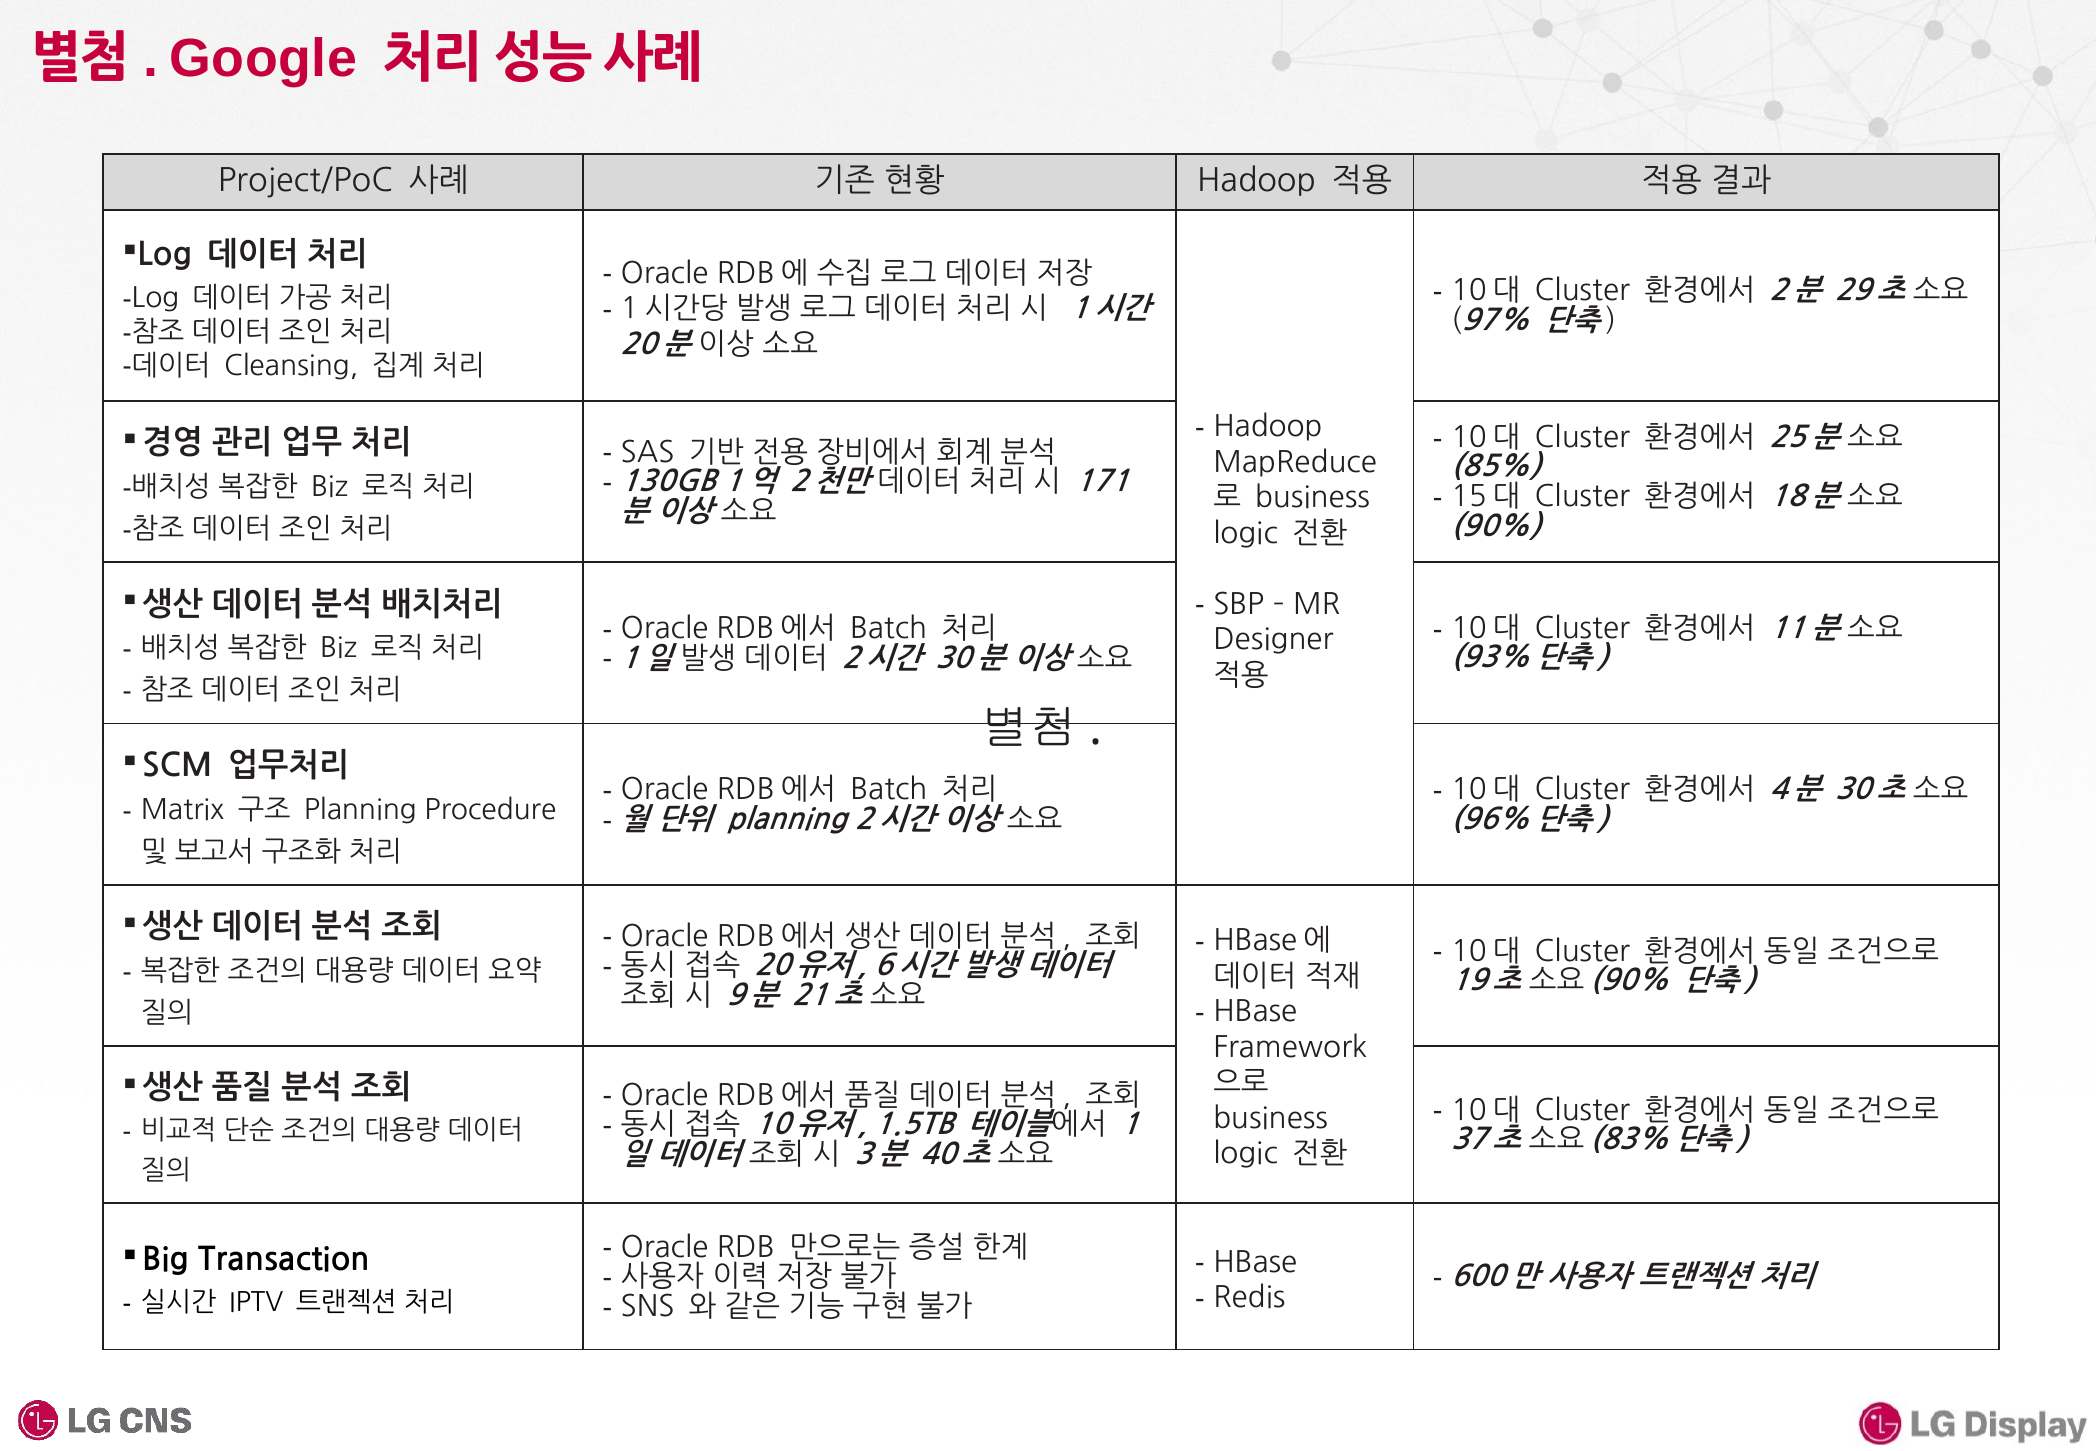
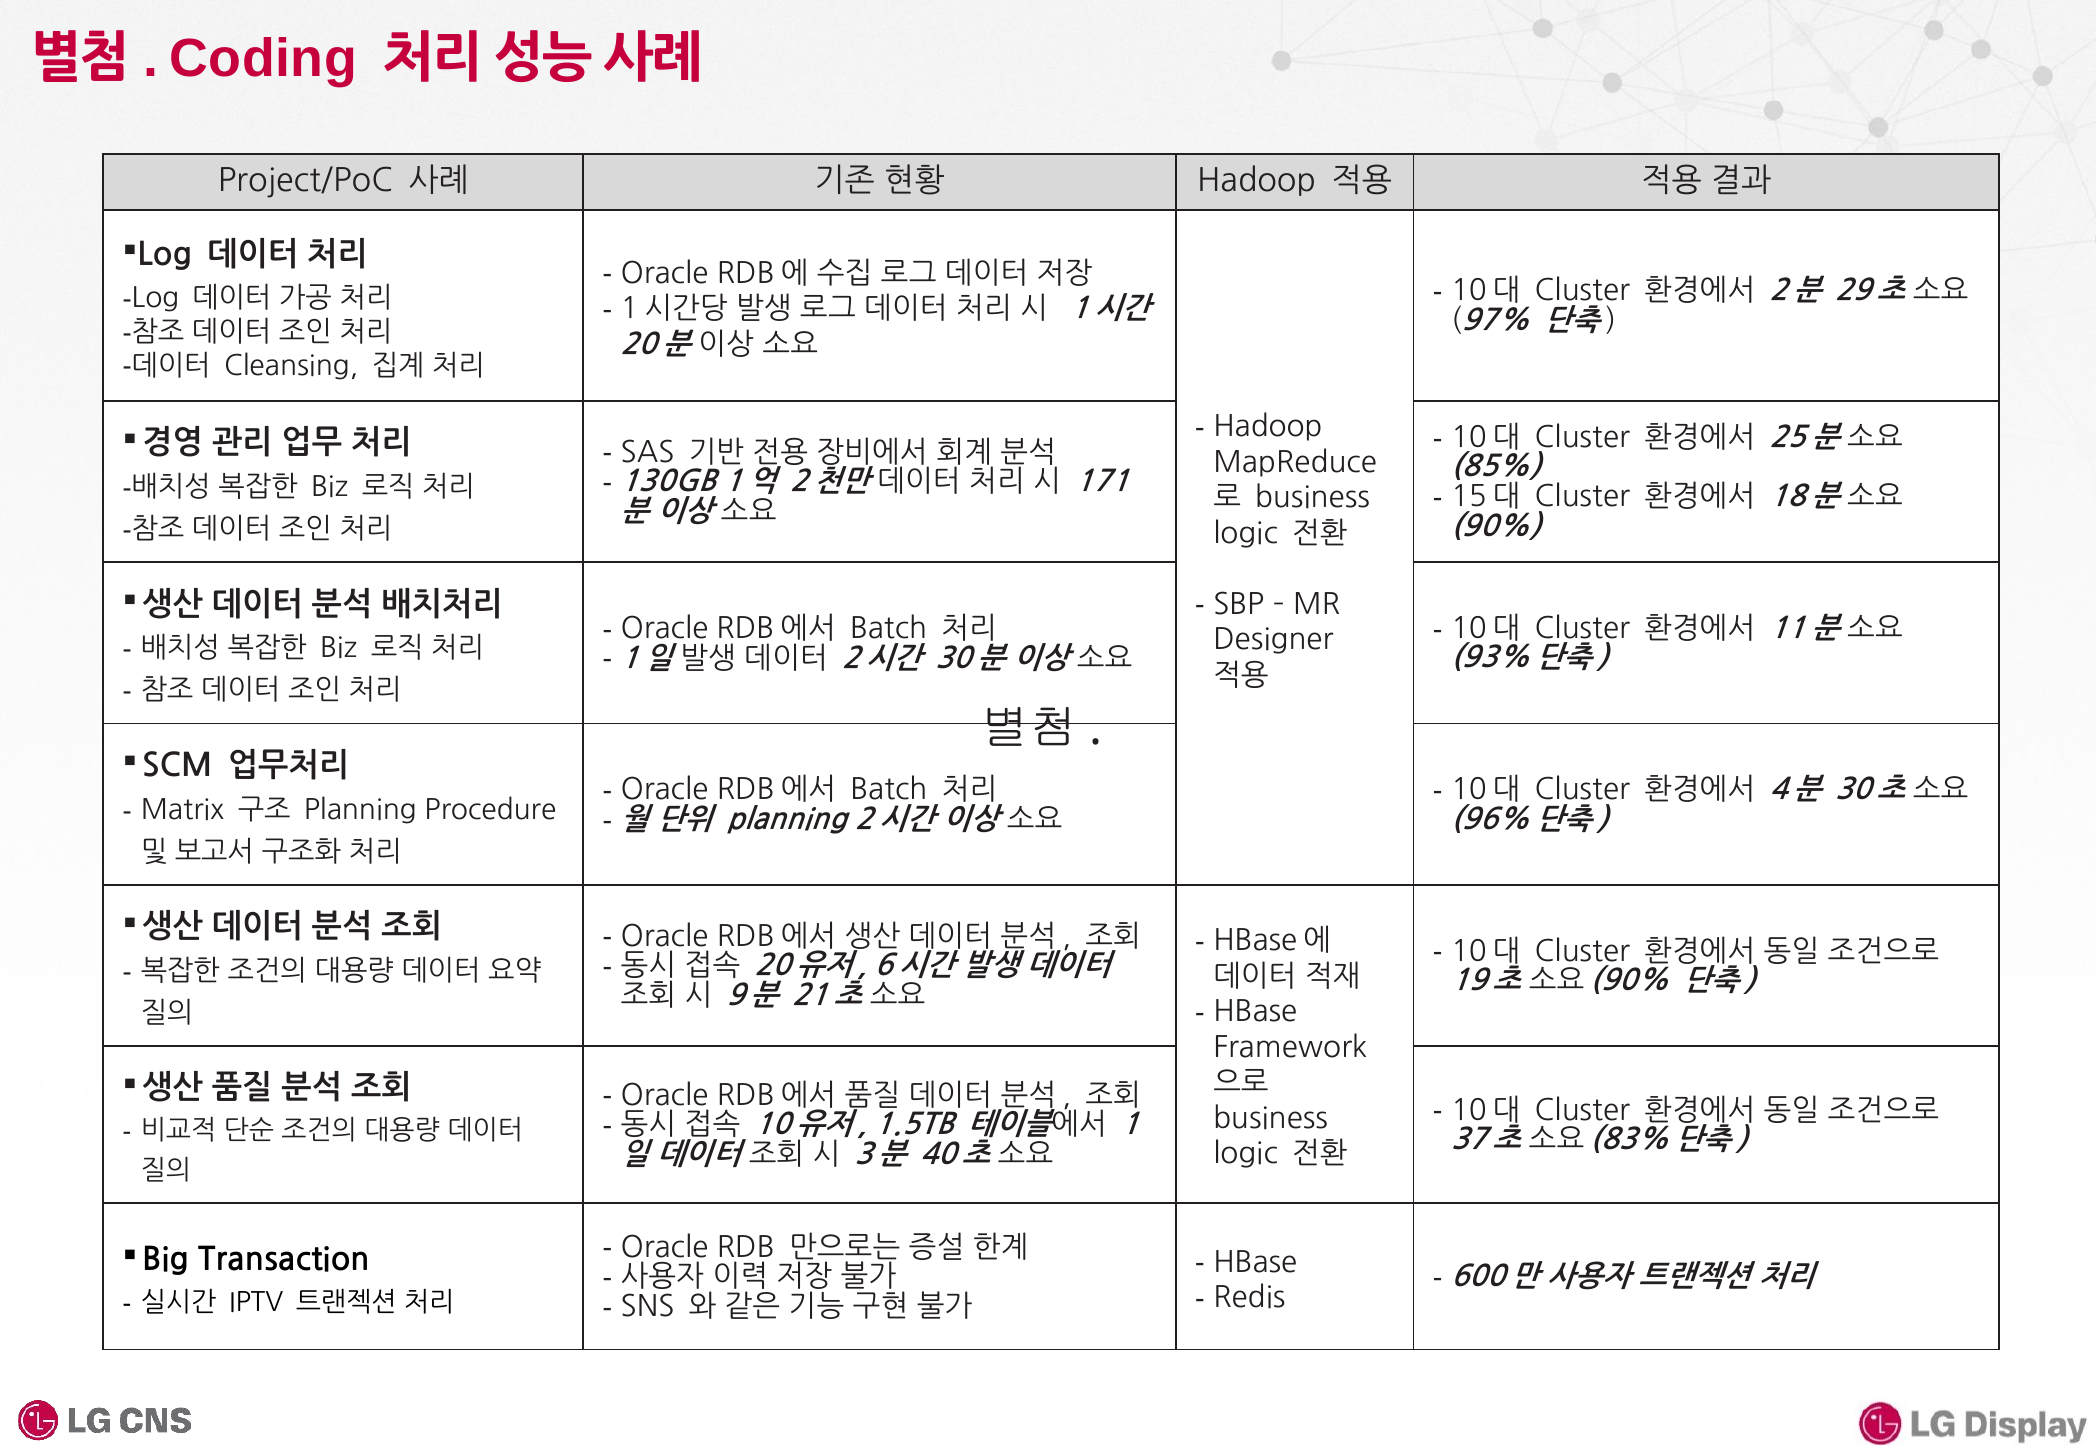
Google: Google -> Coding
